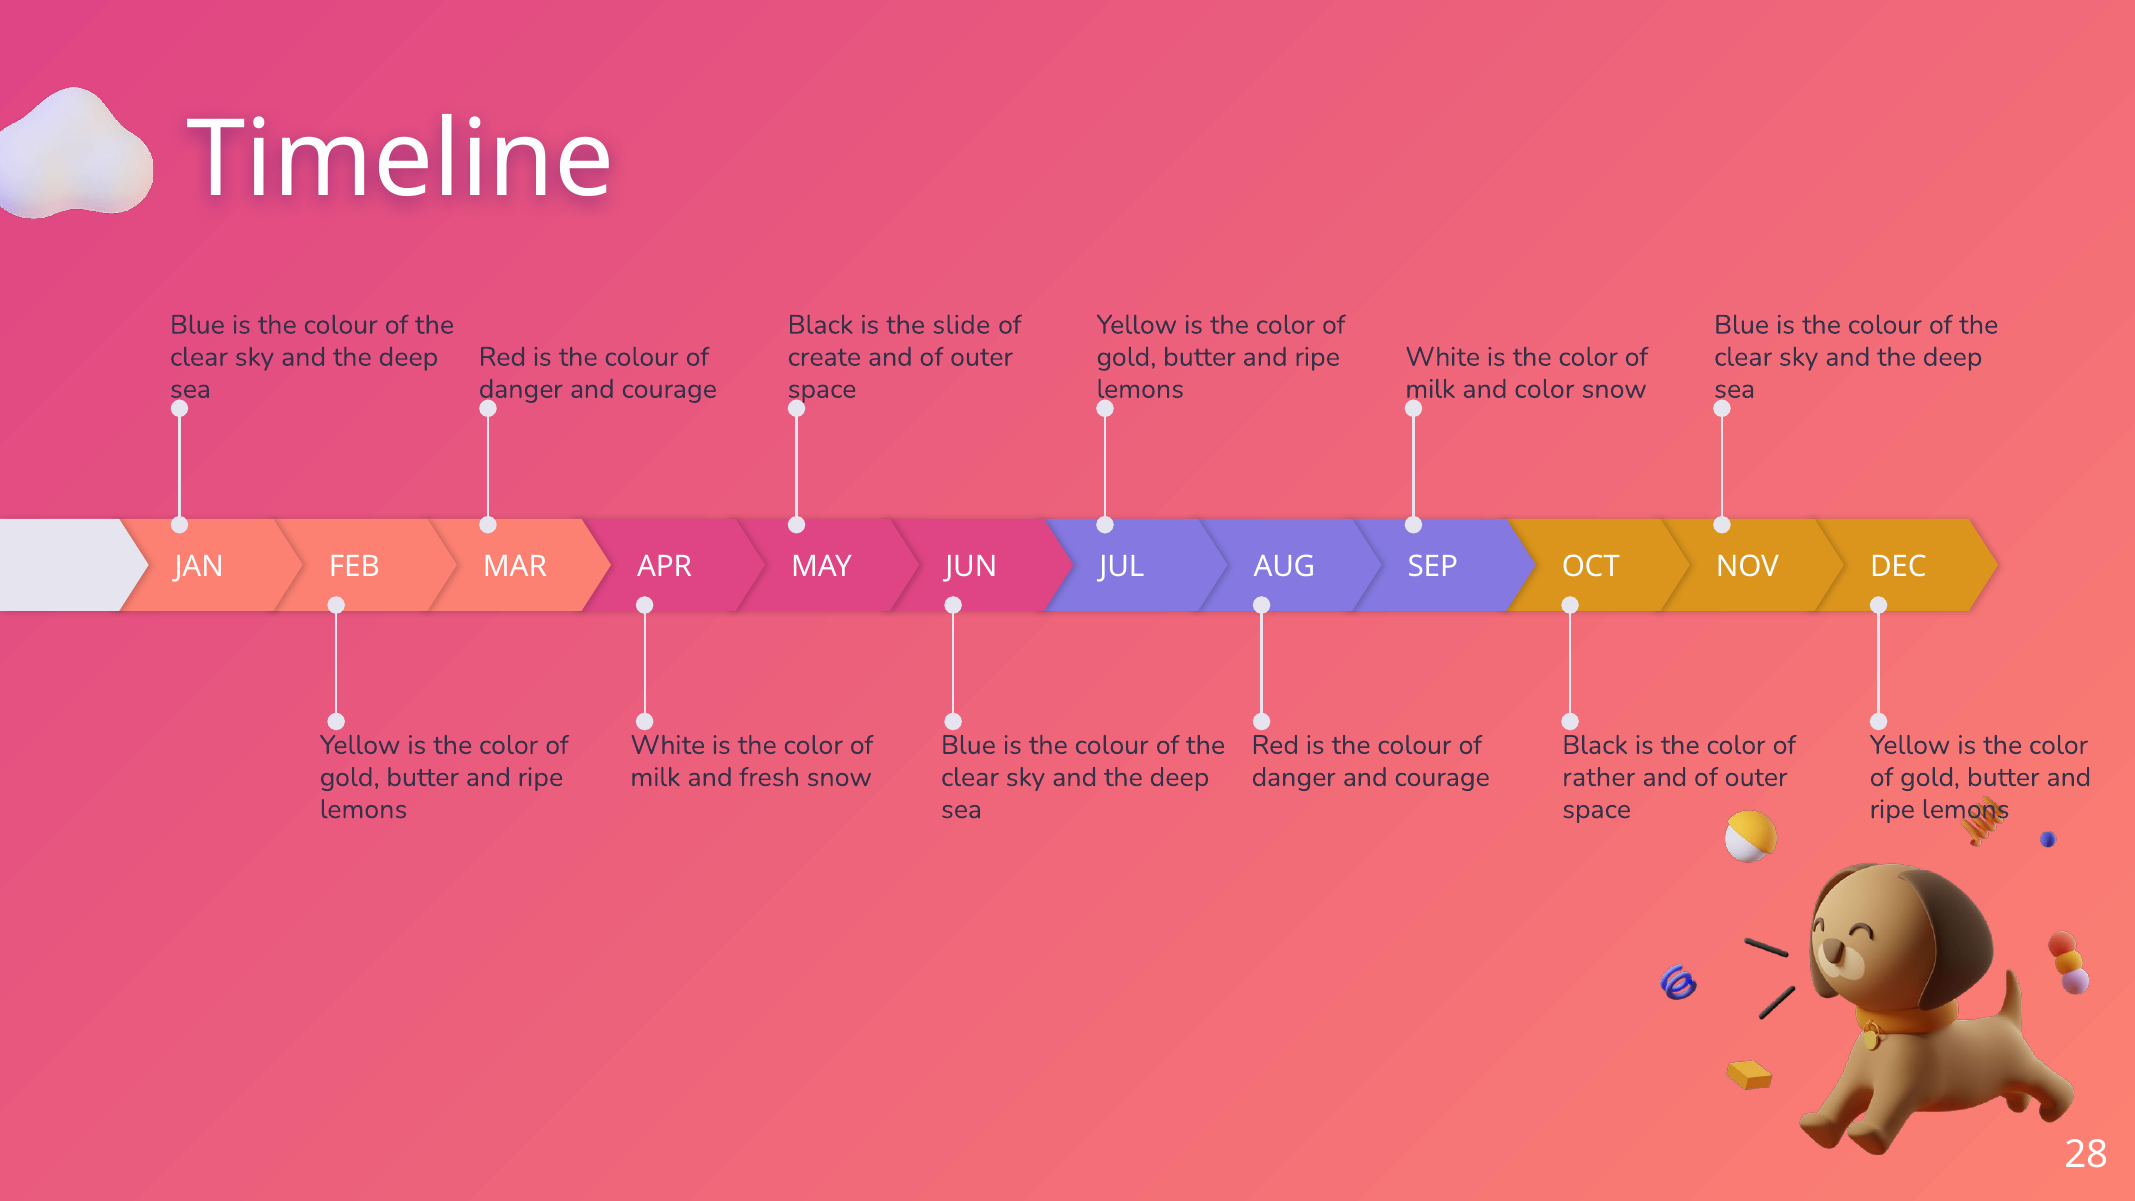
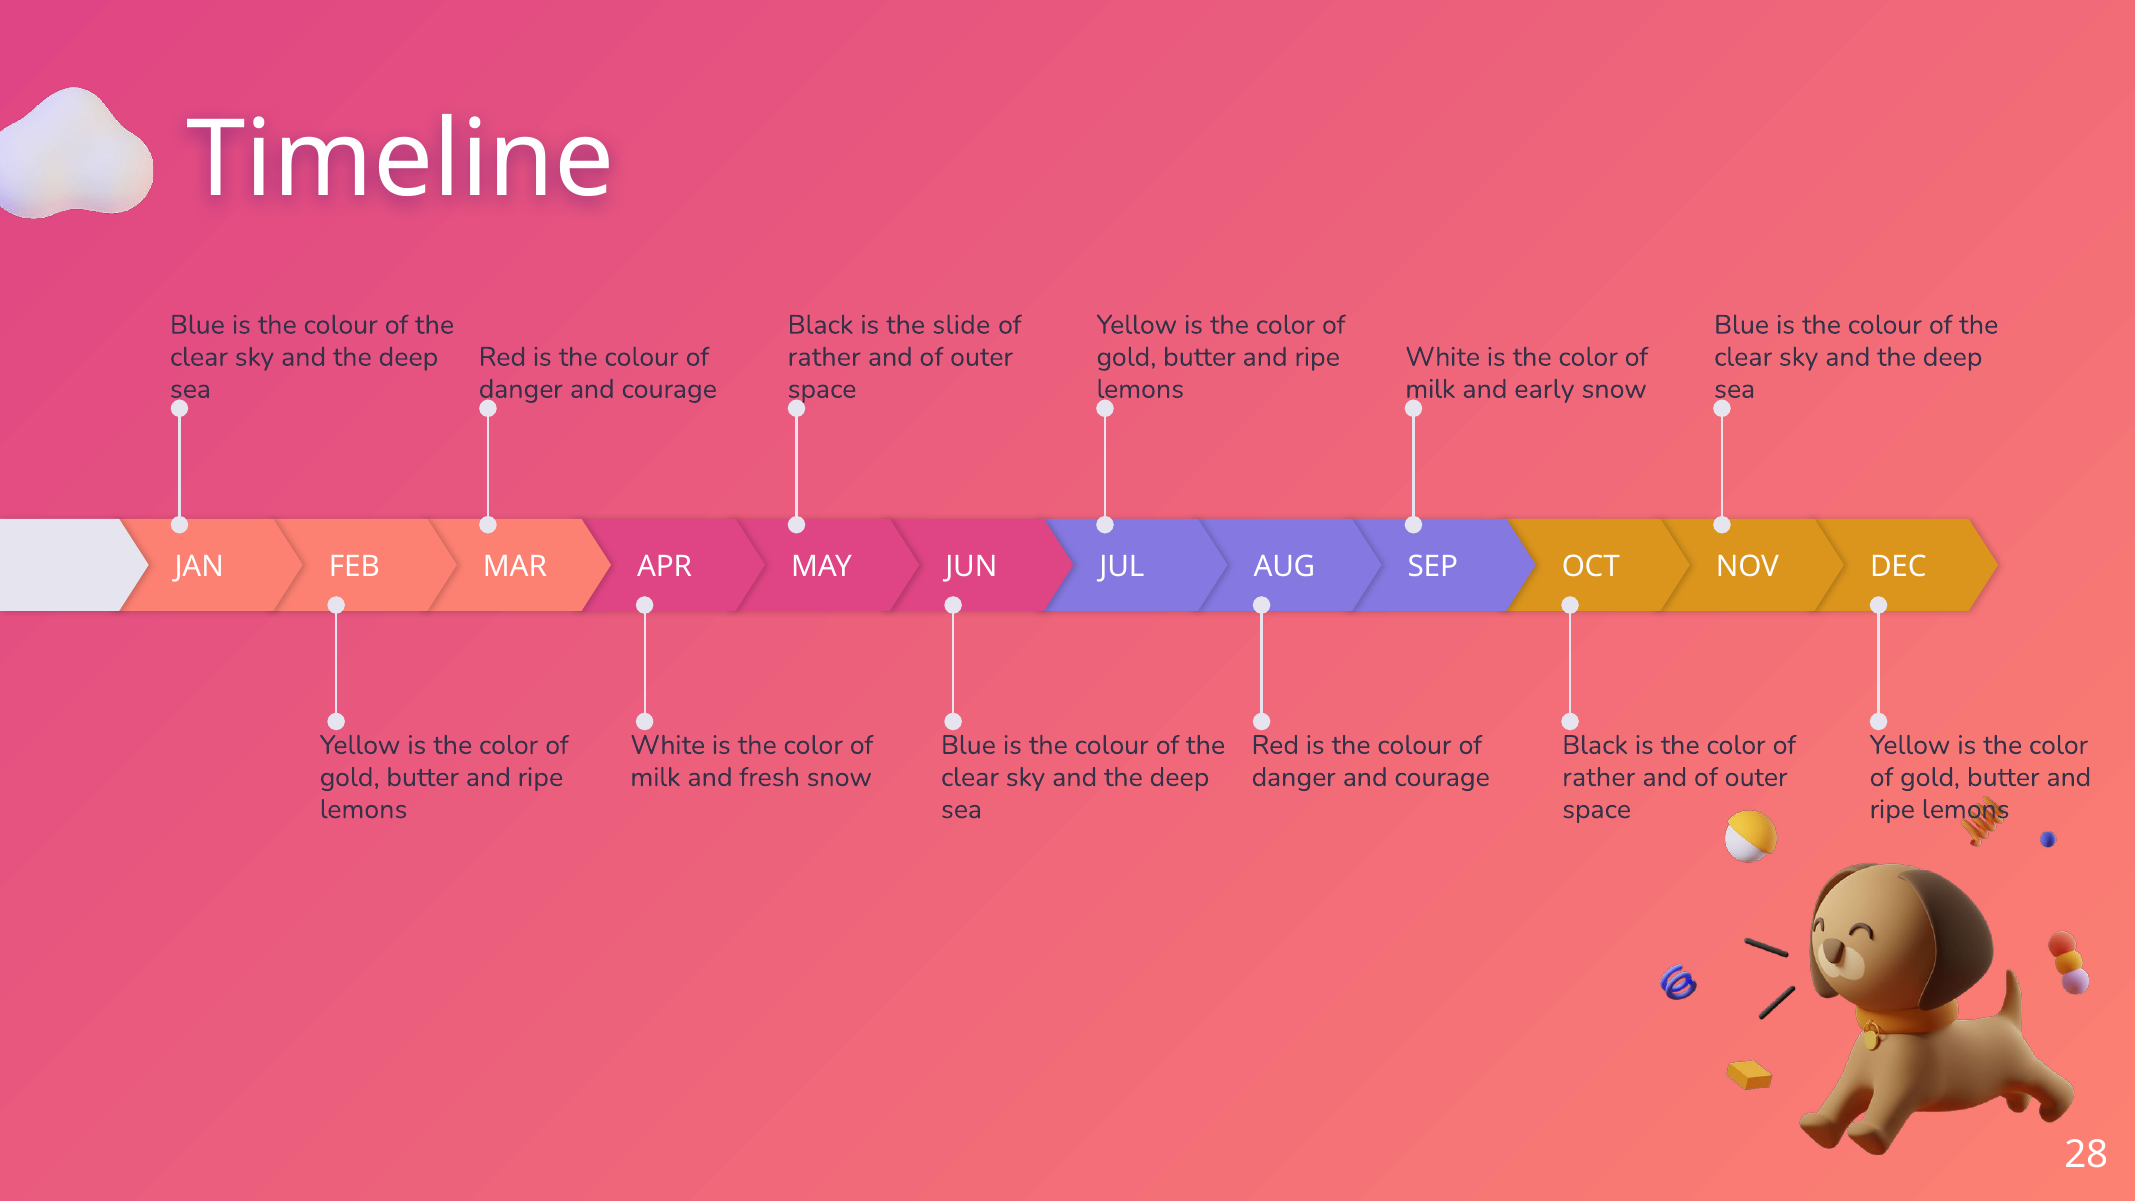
create at (824, 357): create -> rather
and color: color -> early
